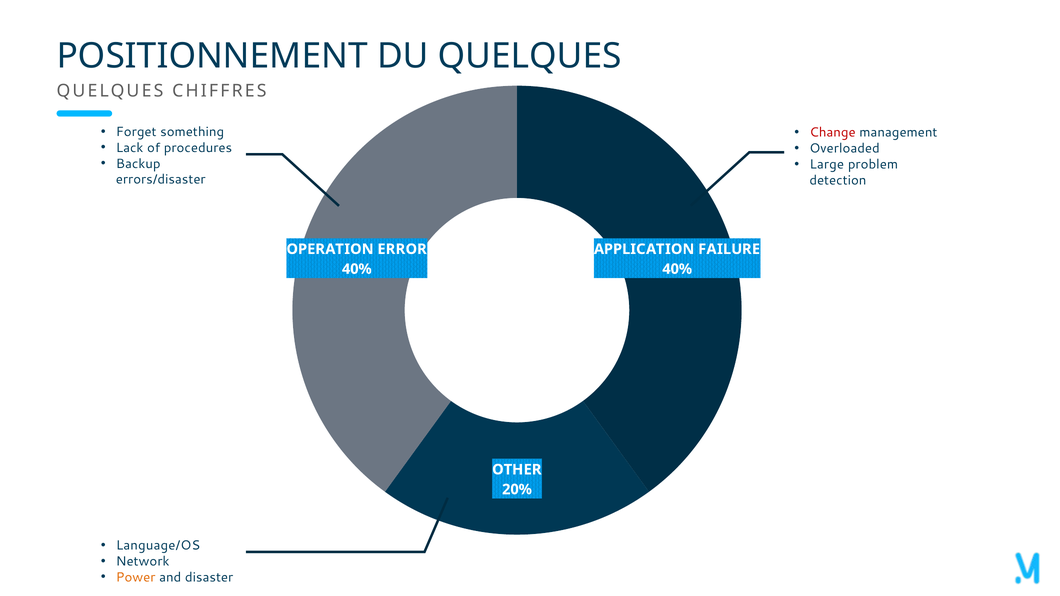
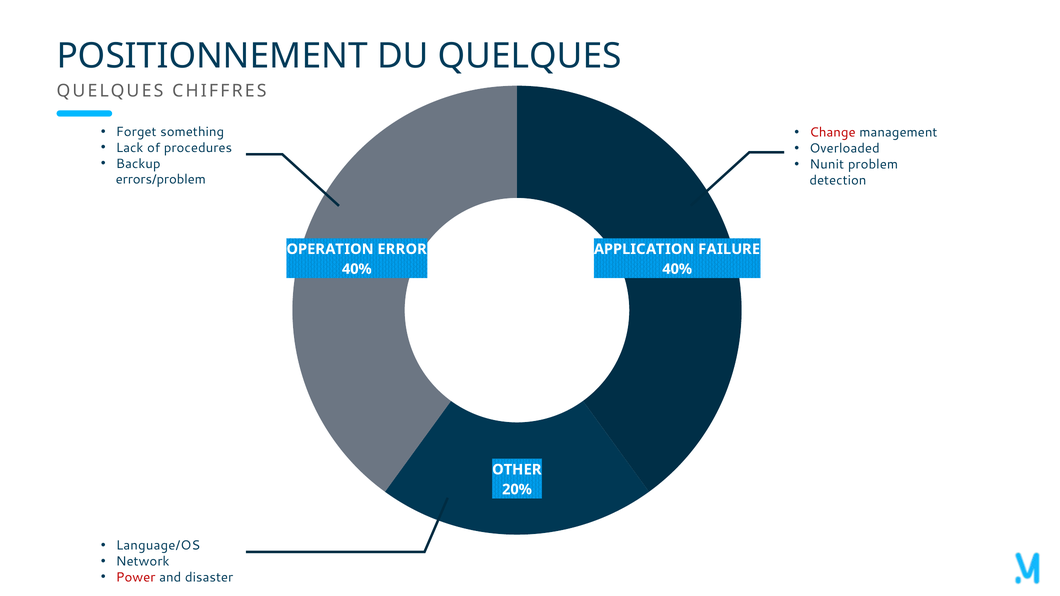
Large: Large -> Nunit
errors/disaster: errors/disaster -> errors/problem
Power colour: orange -> red
